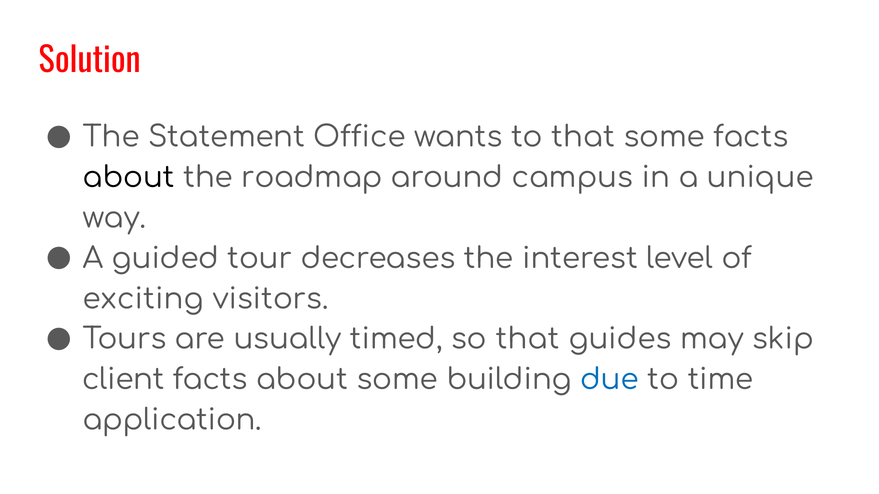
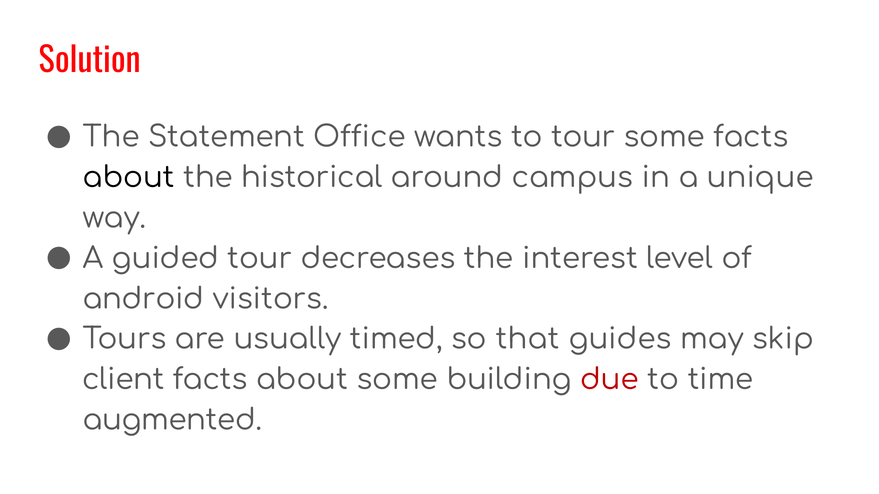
to that: that -> tour
roadmap: roadmap -> historical
exciting: exciting -> android
due colour: blue -> red
application: application -> augmented
